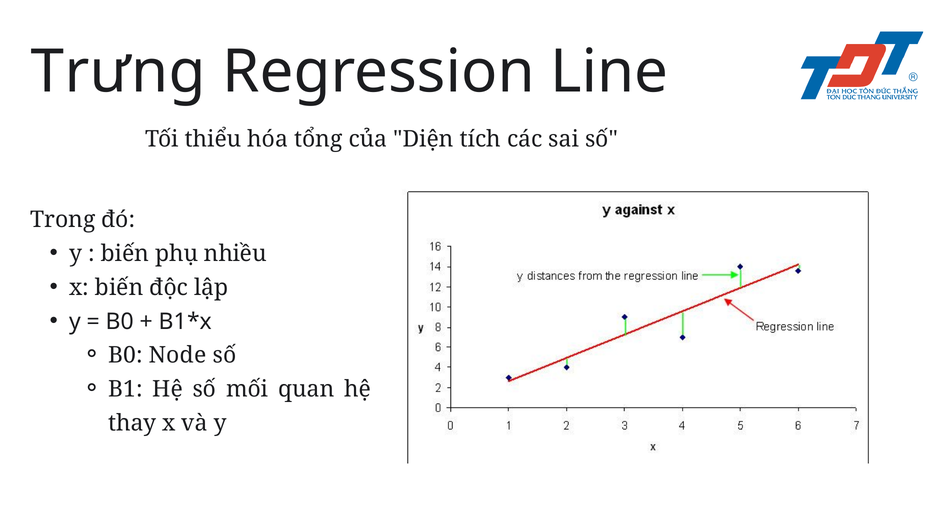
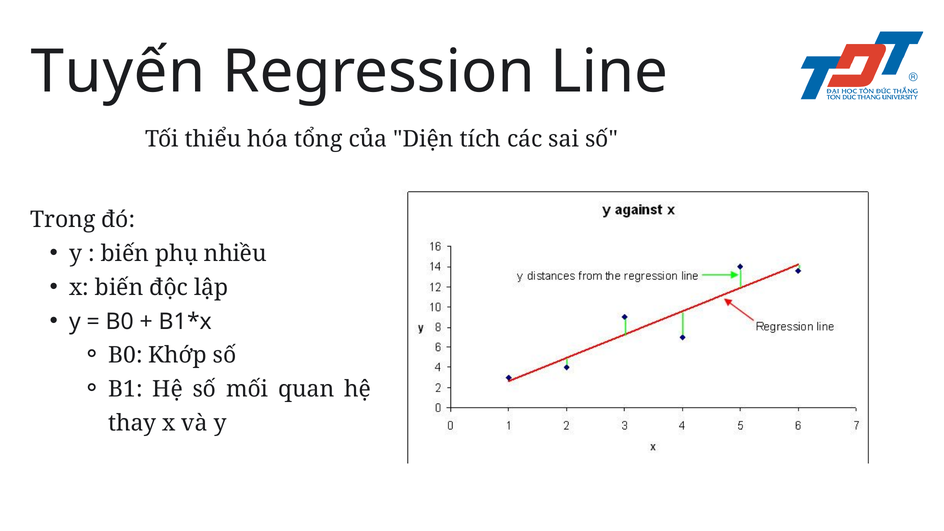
Trưng: Trưng -> Tuyến
Node: Node -> Khớp
